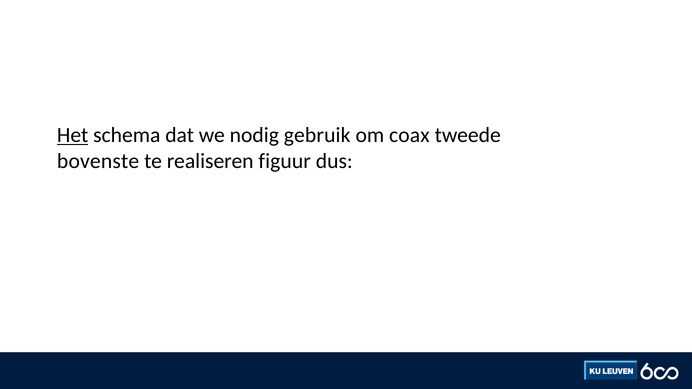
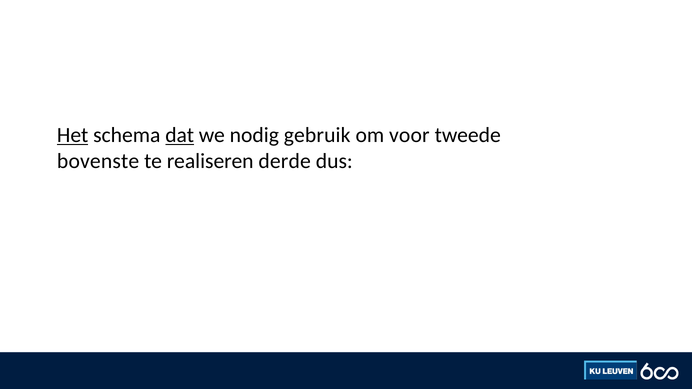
dat underline: none -> present
coax: coax -> voor
figuur: figuur -> derde
